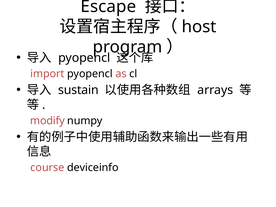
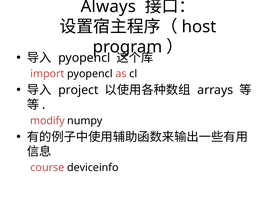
Escape: Escape -> Always
sustain: sustain -> project
